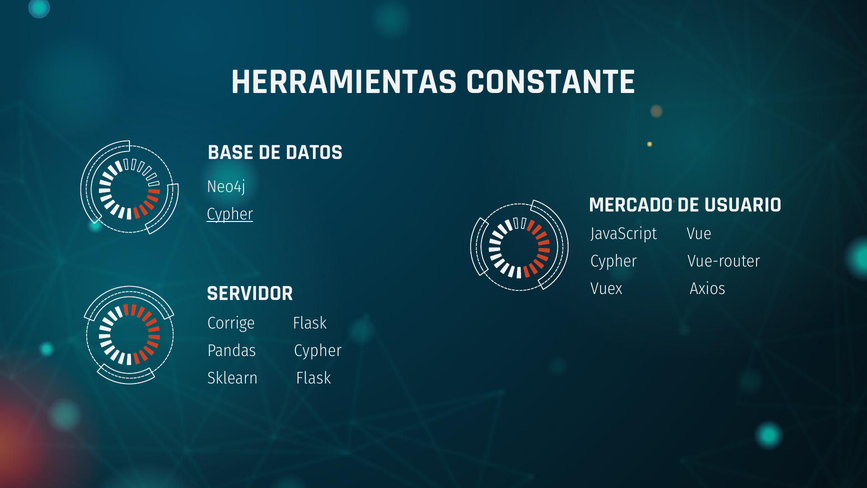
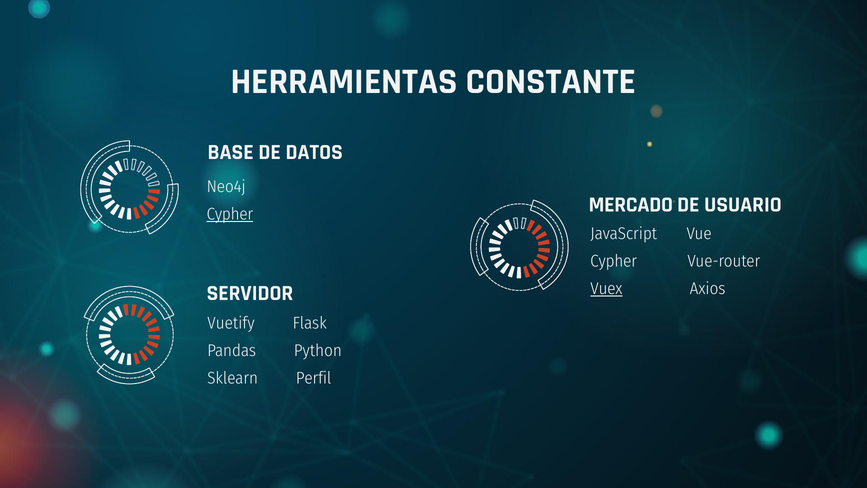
Vuex underline: none -> present
Corrige: Corrige -> Vuetify
Pandas Cypher: Cypher -> Python
Sklearn Flask: Flask -> Perfil
